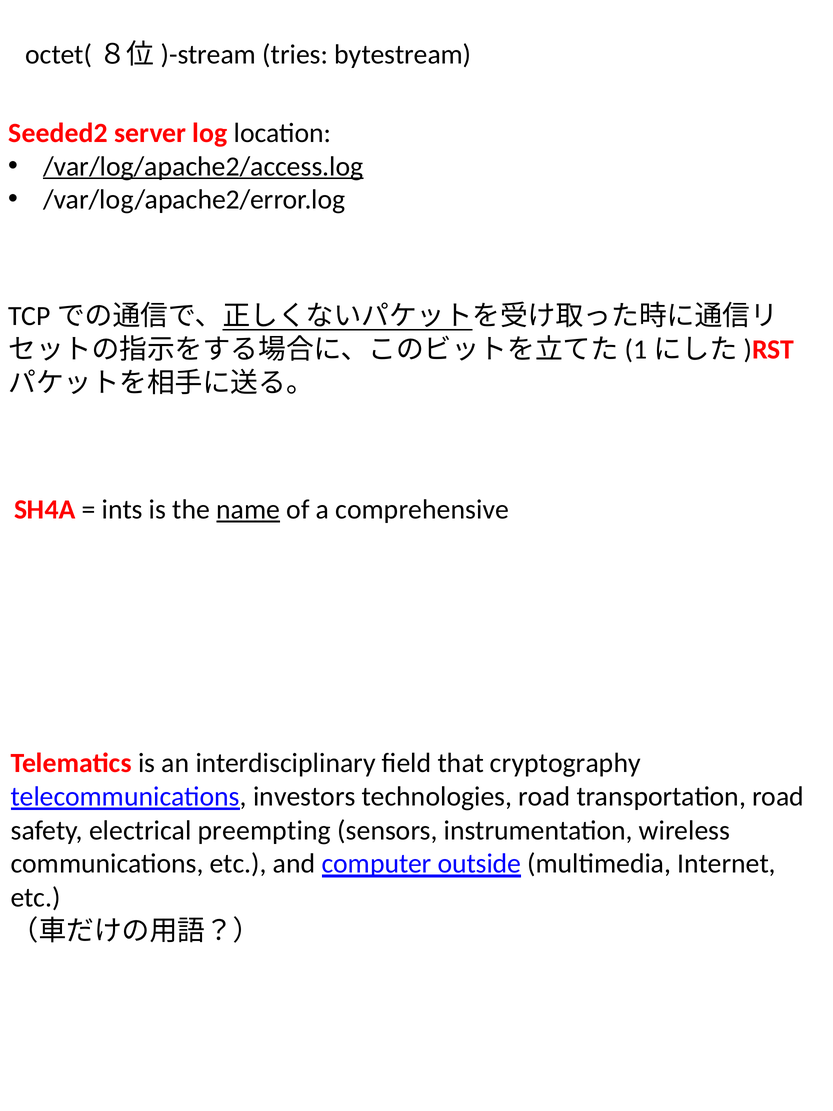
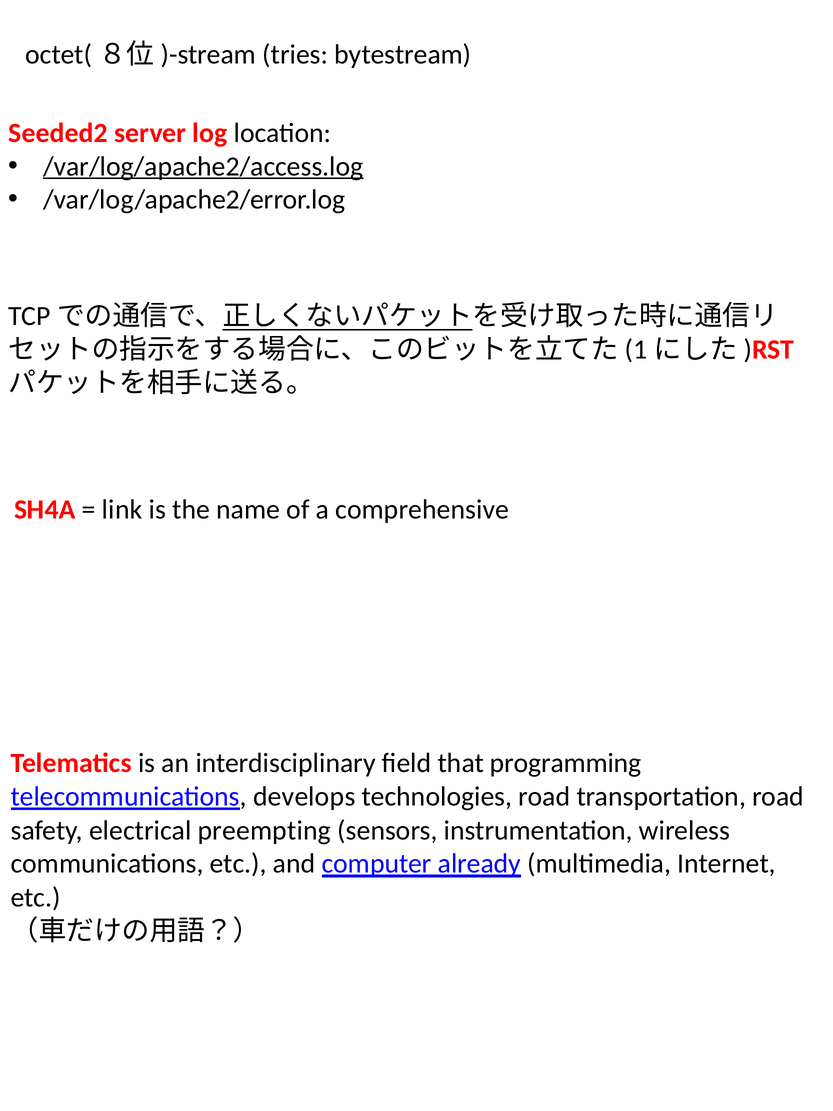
ints: ints -> link
name underline: present -> none
cryptography: cryptography -> programming
investors: investors -> develops
outside: outside -> already
